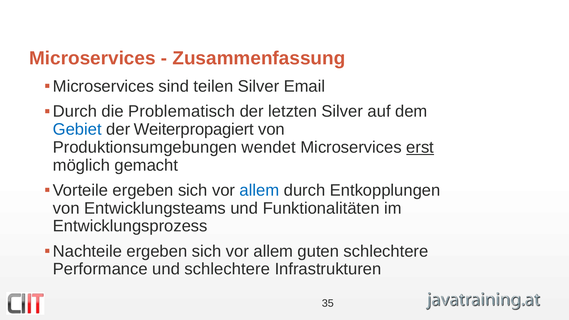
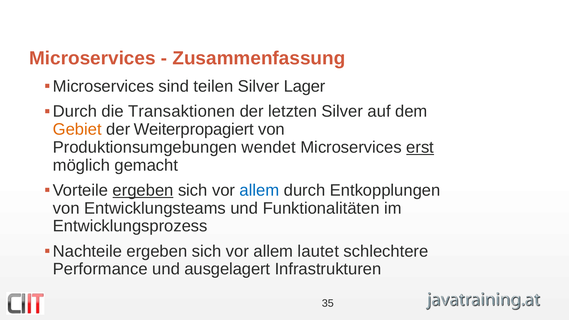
Email: Email -> Lager
Problematisch: Problematisch -> Transaktionen
Gebiet colour: blue -> orange
ergeben at (143, 190) underline: none -> present
guten: guten -> lautet
und schlechtere: schlechtere -> ausgelagert
